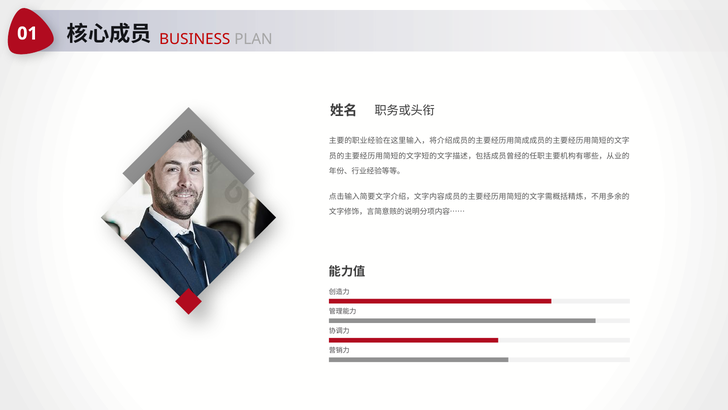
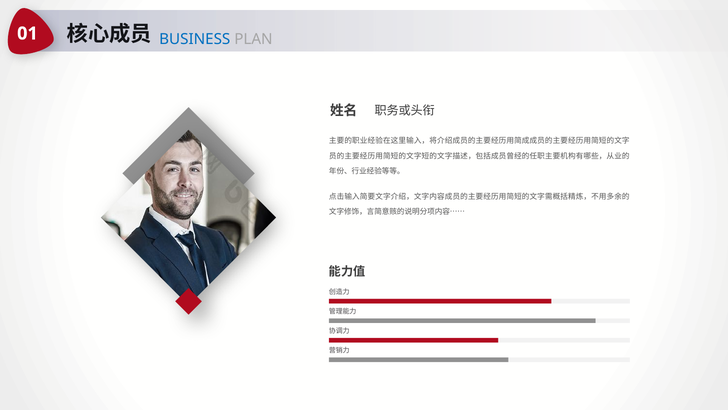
BUSINESS colour: red -> blue
